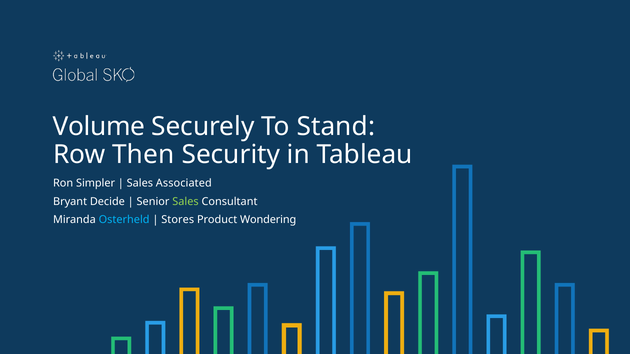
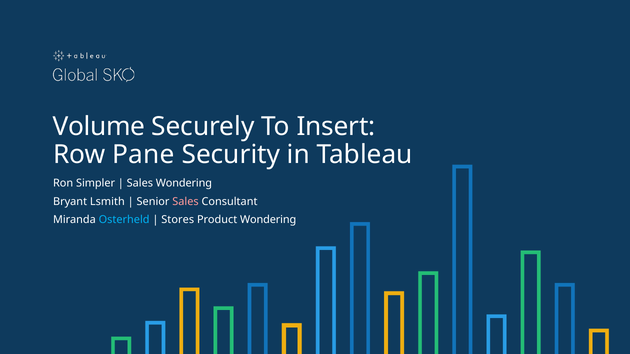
Stand: Stand -> Insert
Then: Then -> Pane
Sales Associated: Associated -> Wondering
Decide: Decide -> Lsmith
Sales at (185, 202) colour: light green -> pink
